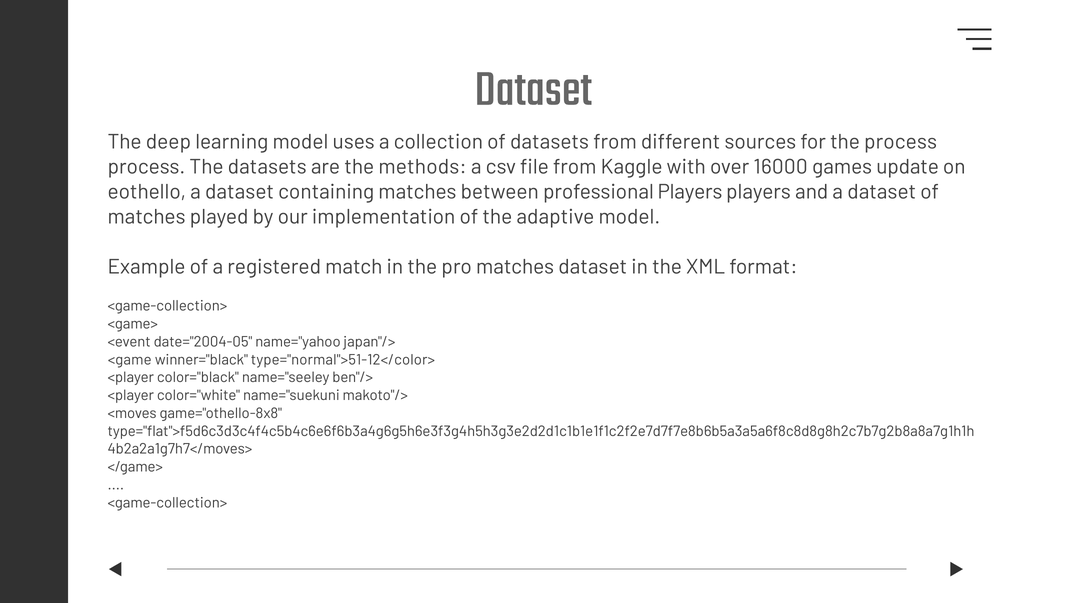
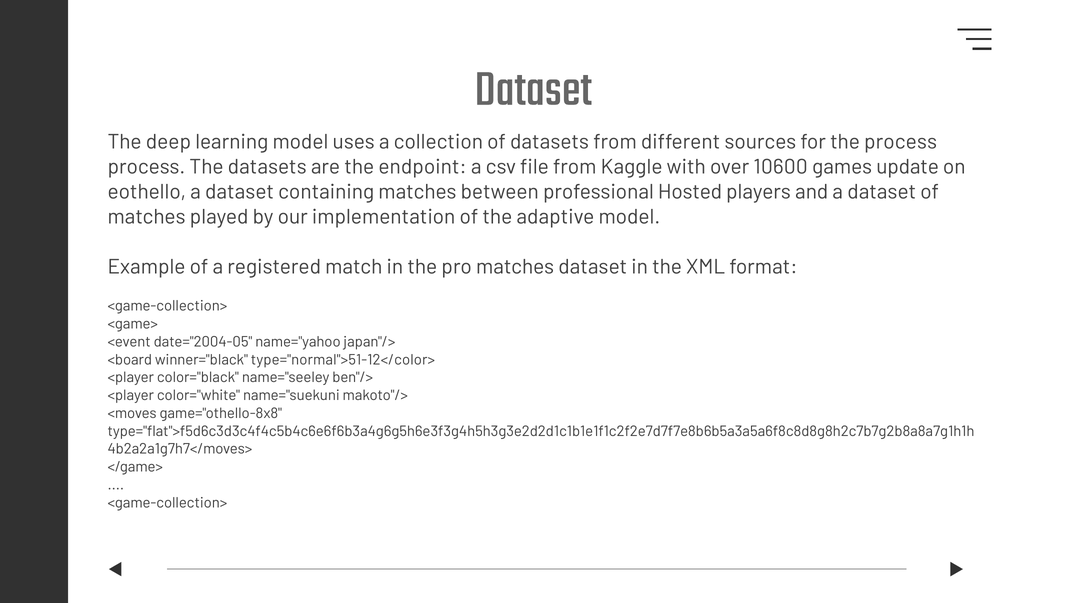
methods: methods -> endpoint
16000: 16000 -> 10600
professional Players: Players -> Hosted
<game: <game -> <board
